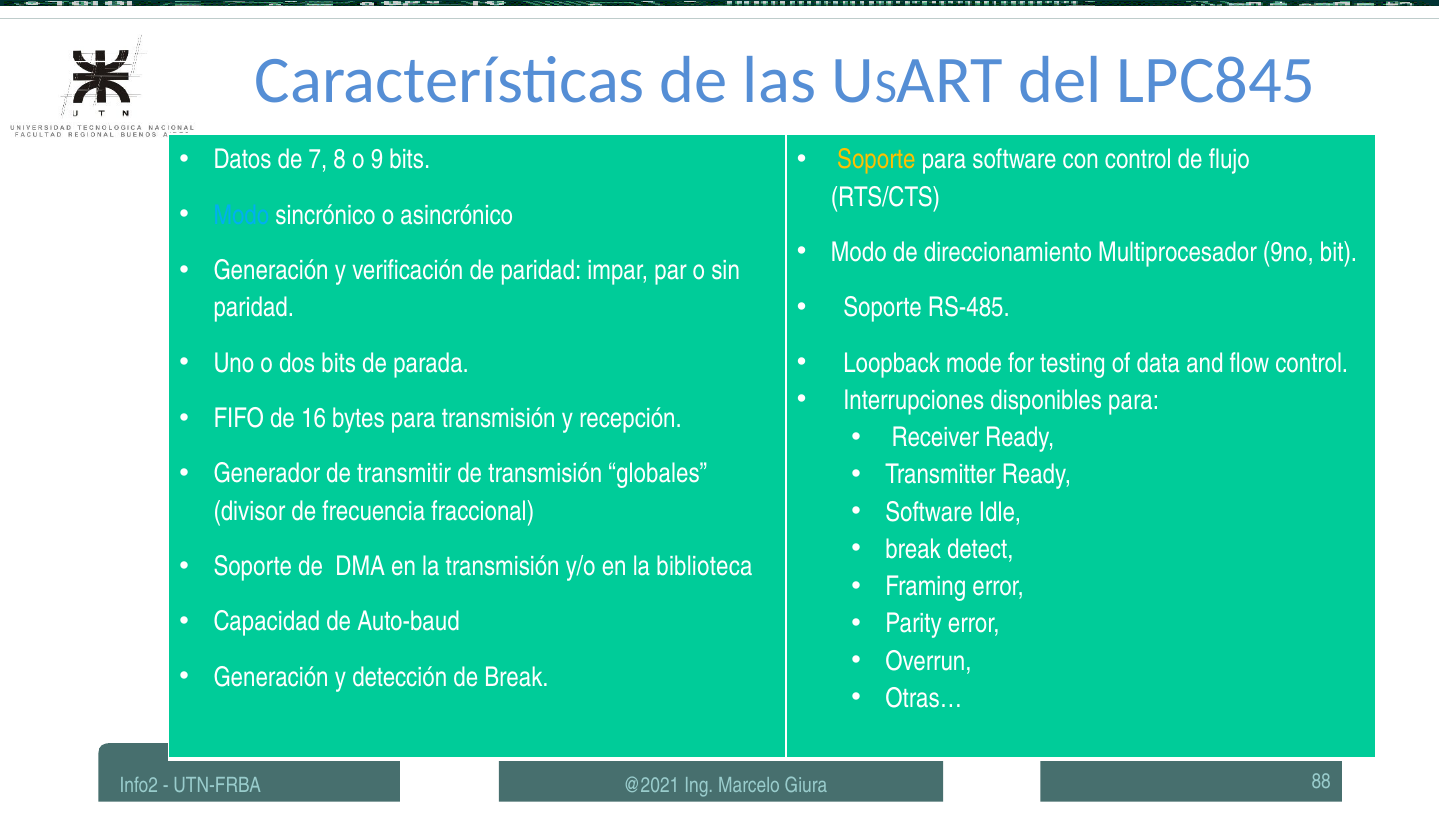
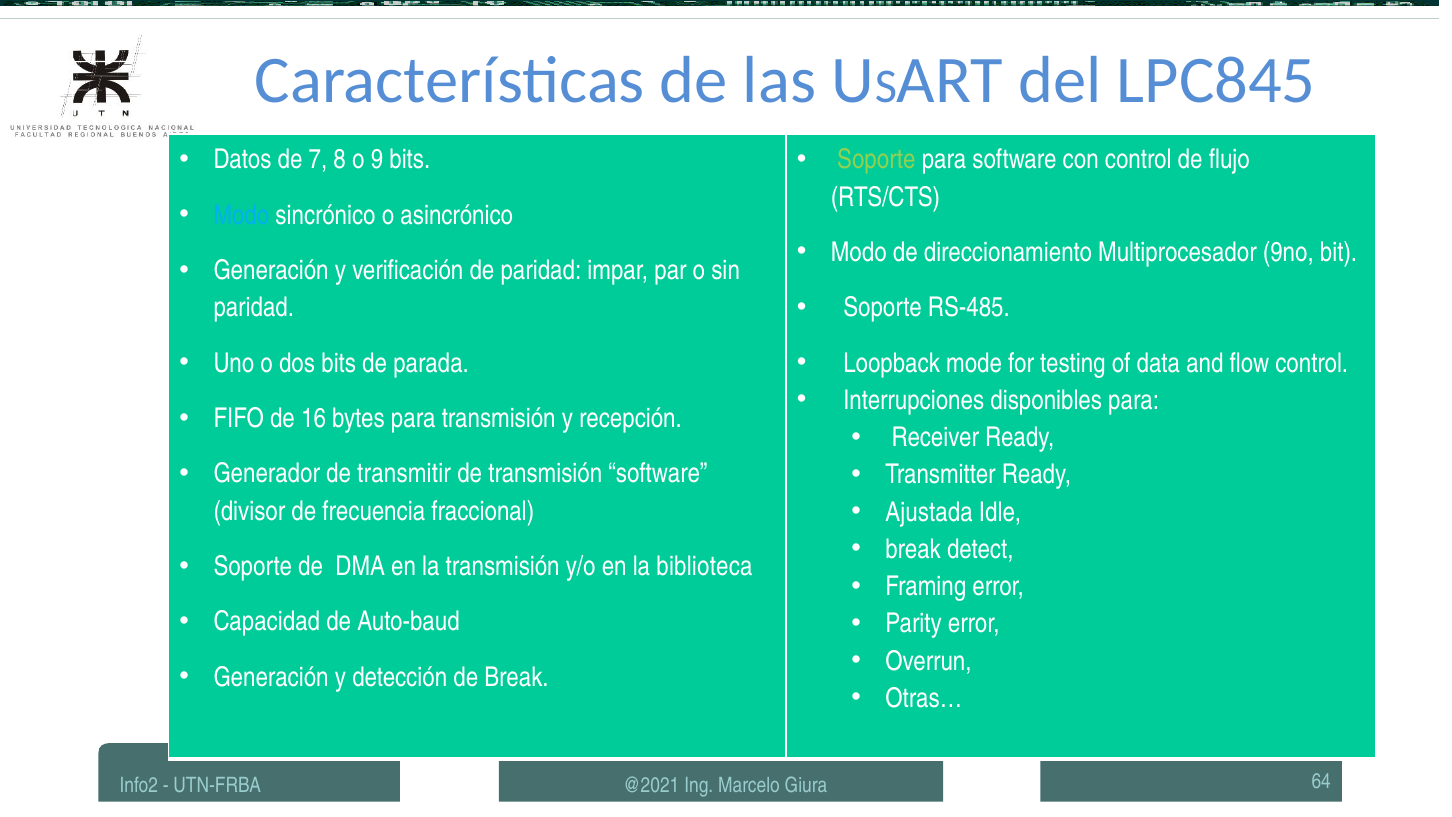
Soporte at (876, 160) colour: yellow -> light green
transmisión globales: globales -> software
Software at (929, 512): Software -> Ajustada
88: 88 -> 64
